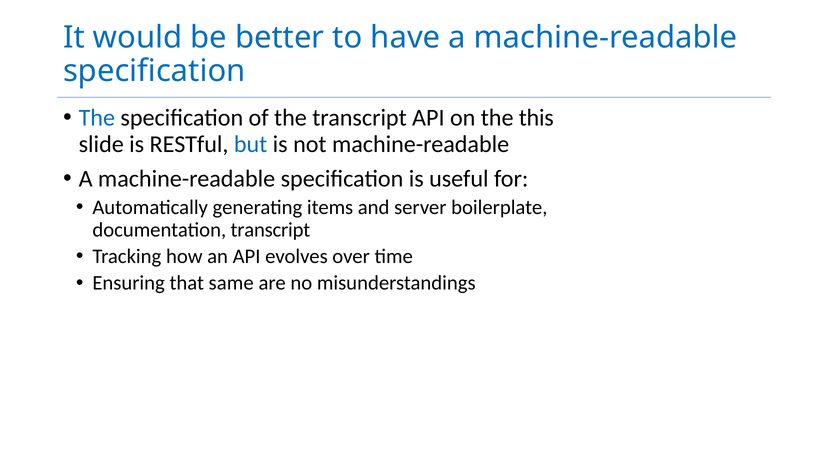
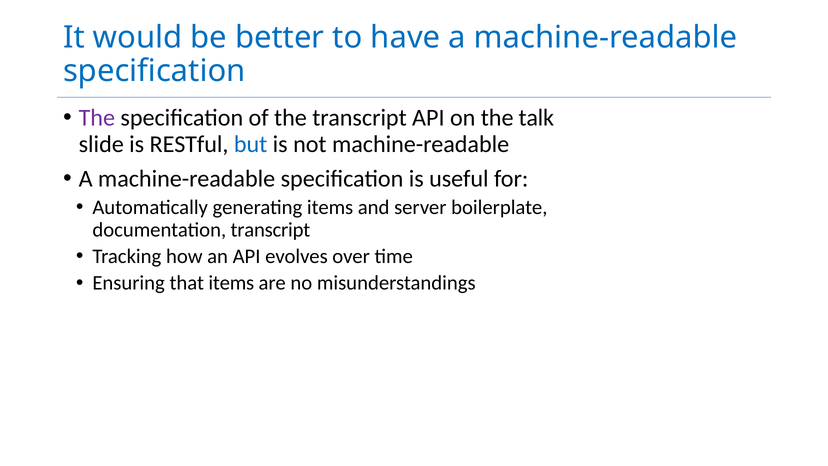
The at (97, 118) colour: blue -> purple
this: this -> talk
that same: same -> items
